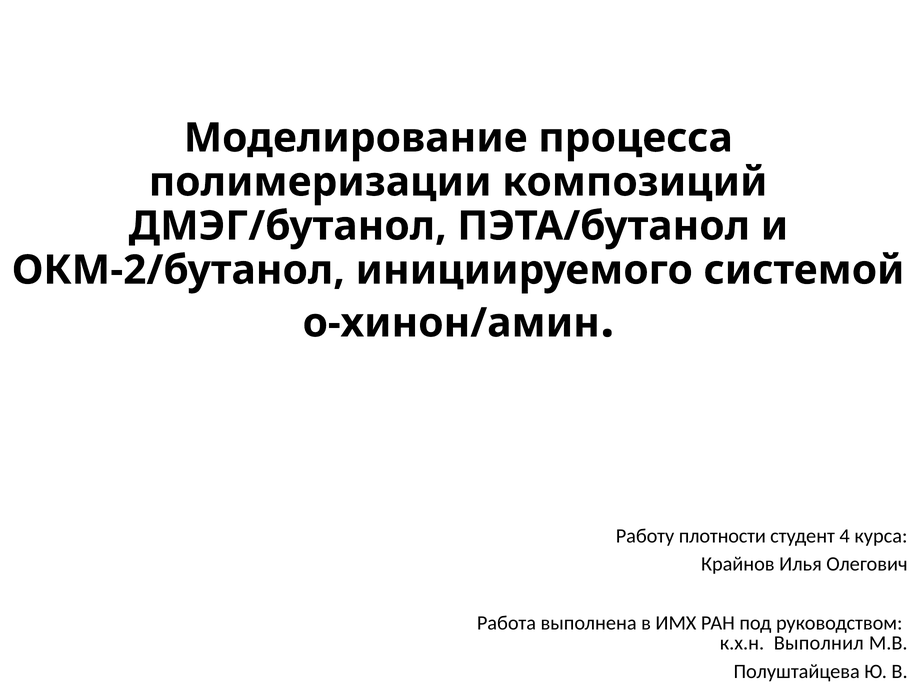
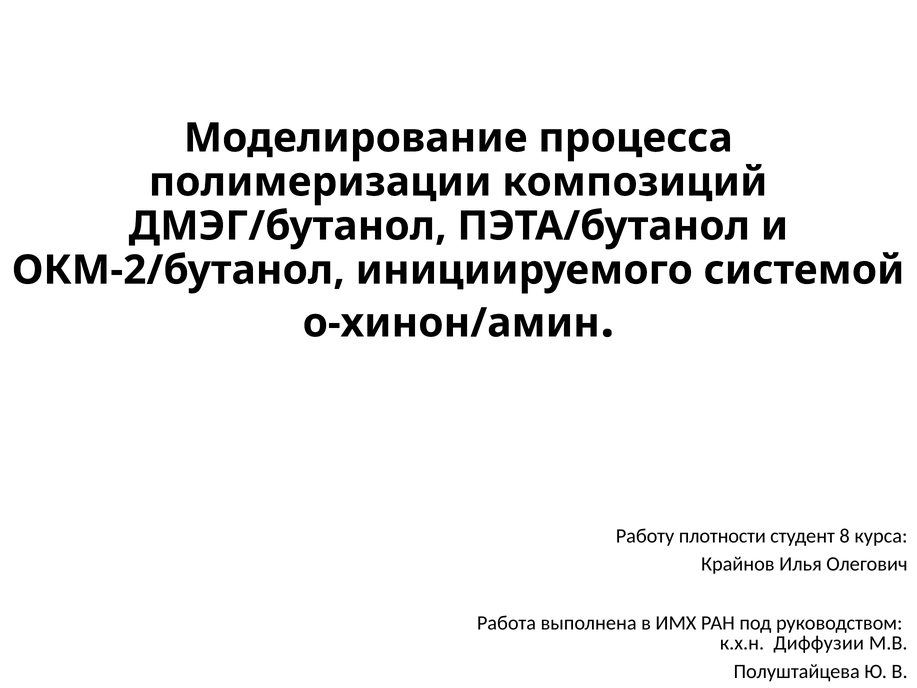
4: 4 -> 8
Выполнил: Выполнил -> Диффузии
